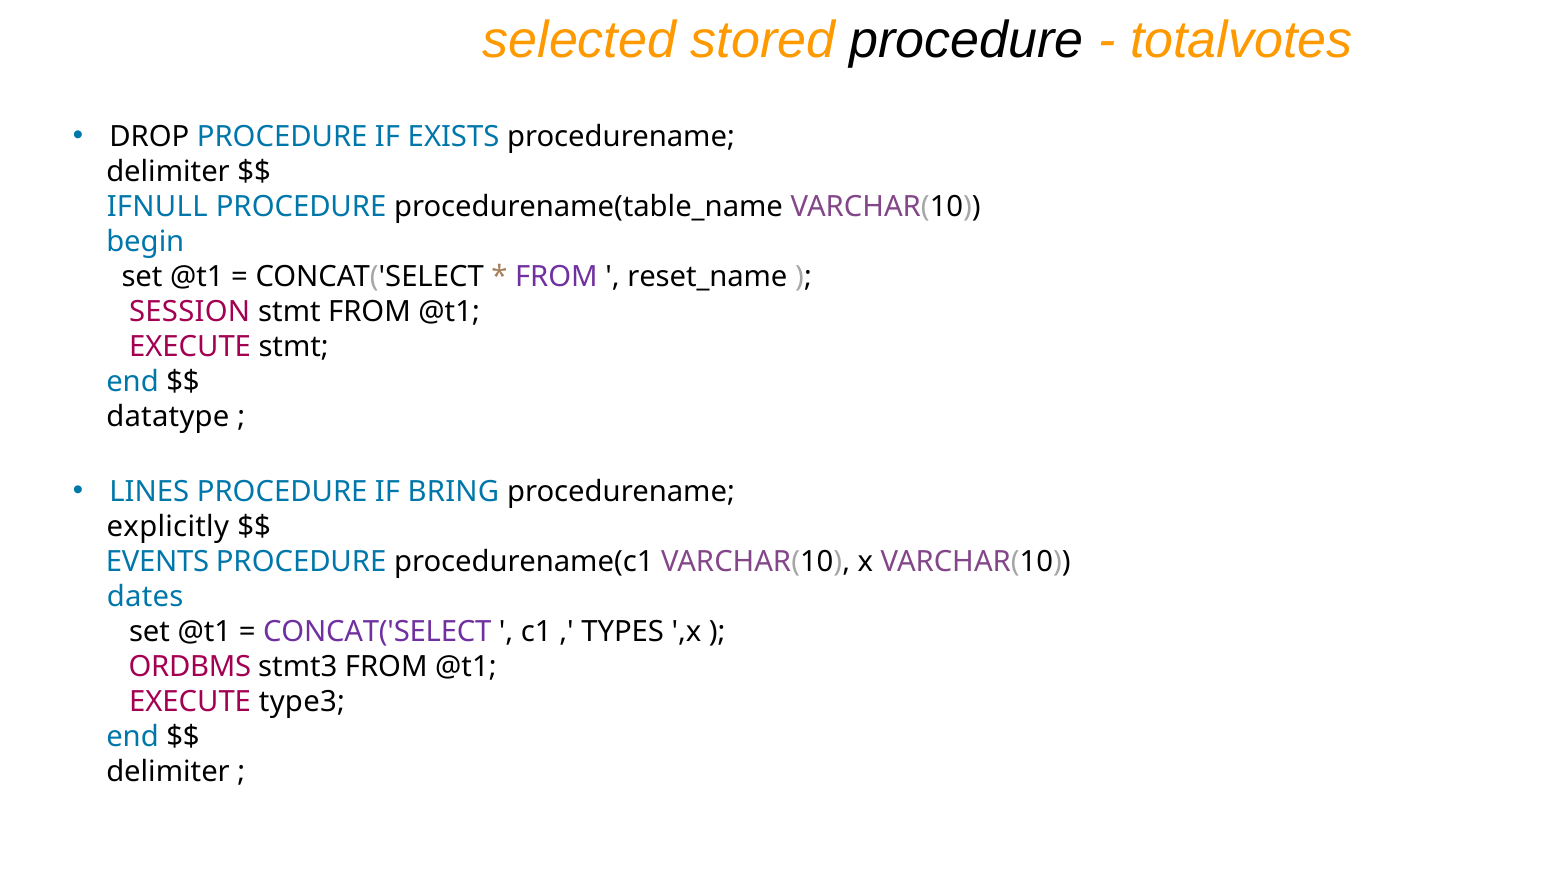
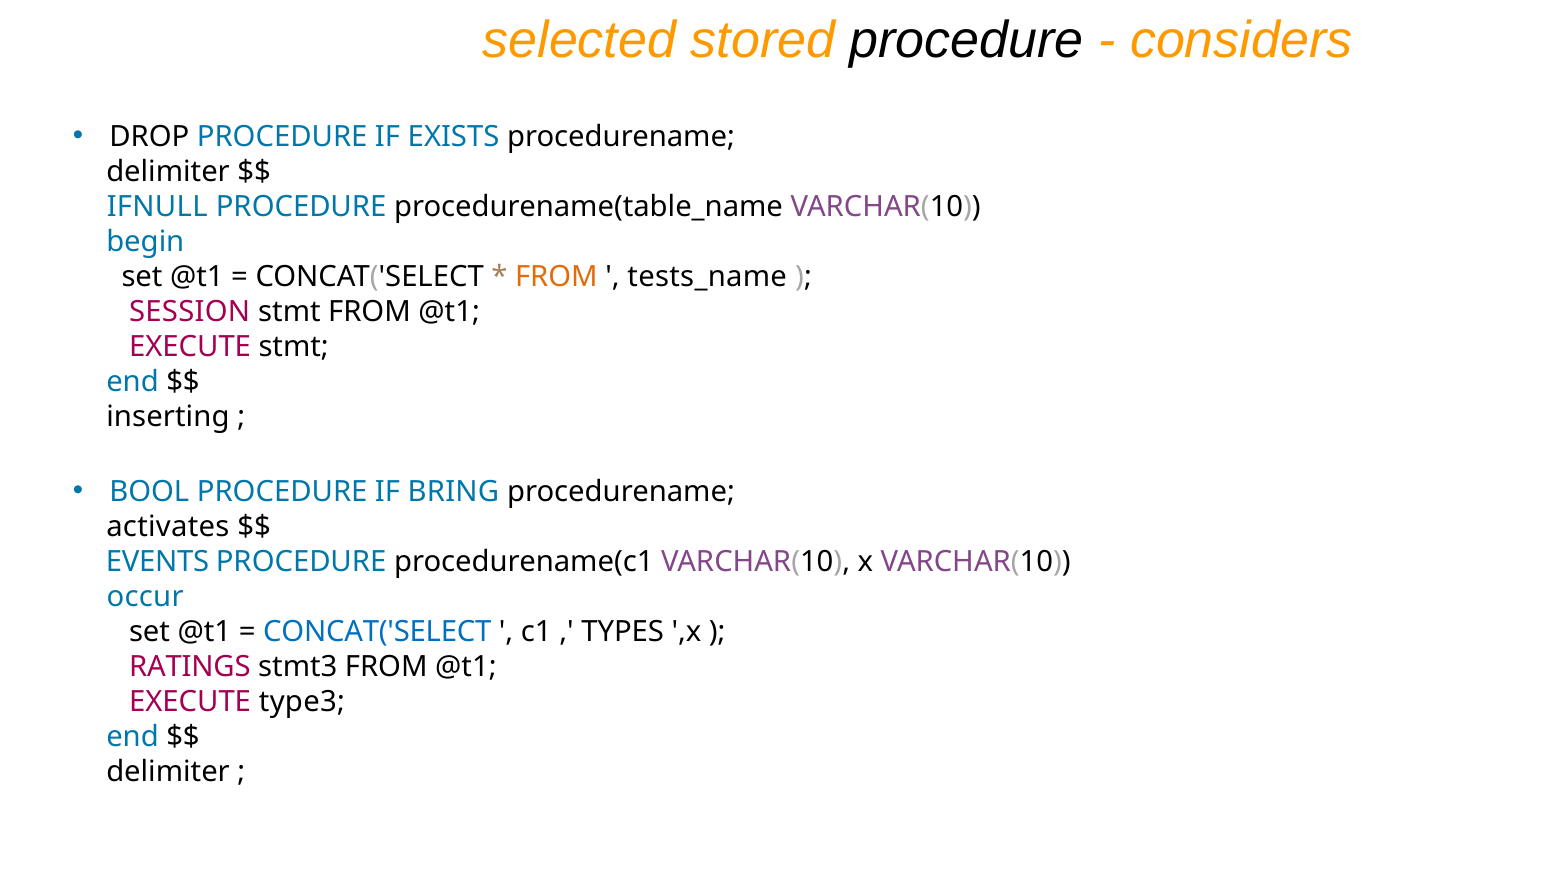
totalvotes: totalvotes -> considers
FROM at (556, 277) colour: purple -> orange
reset_name: reset_name -> tests_name
datatype: datatype -> inserting
LINES: LINES -> BOOL
explicitly: explicitly -> activates
dates: dates -> occur
CONCAT('SELECT at (377, 632) colour: purple -> blue
ORDBMS: ORDBMS -> RATINGS
